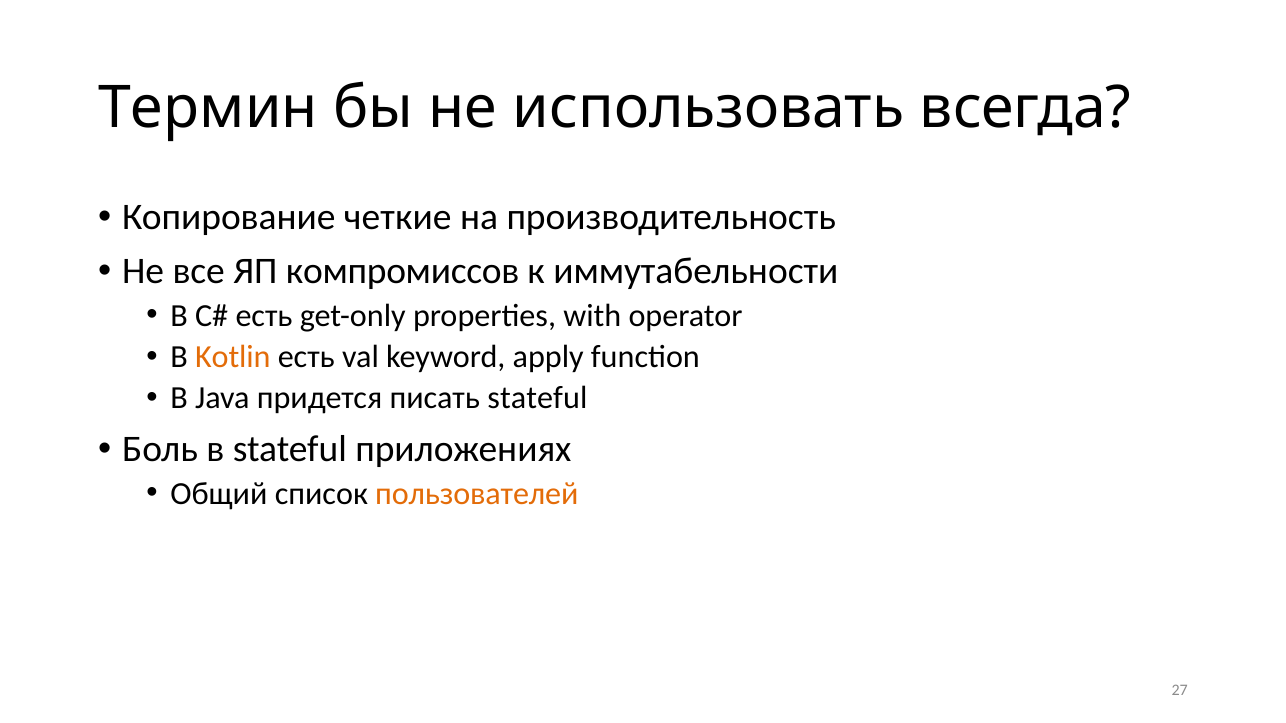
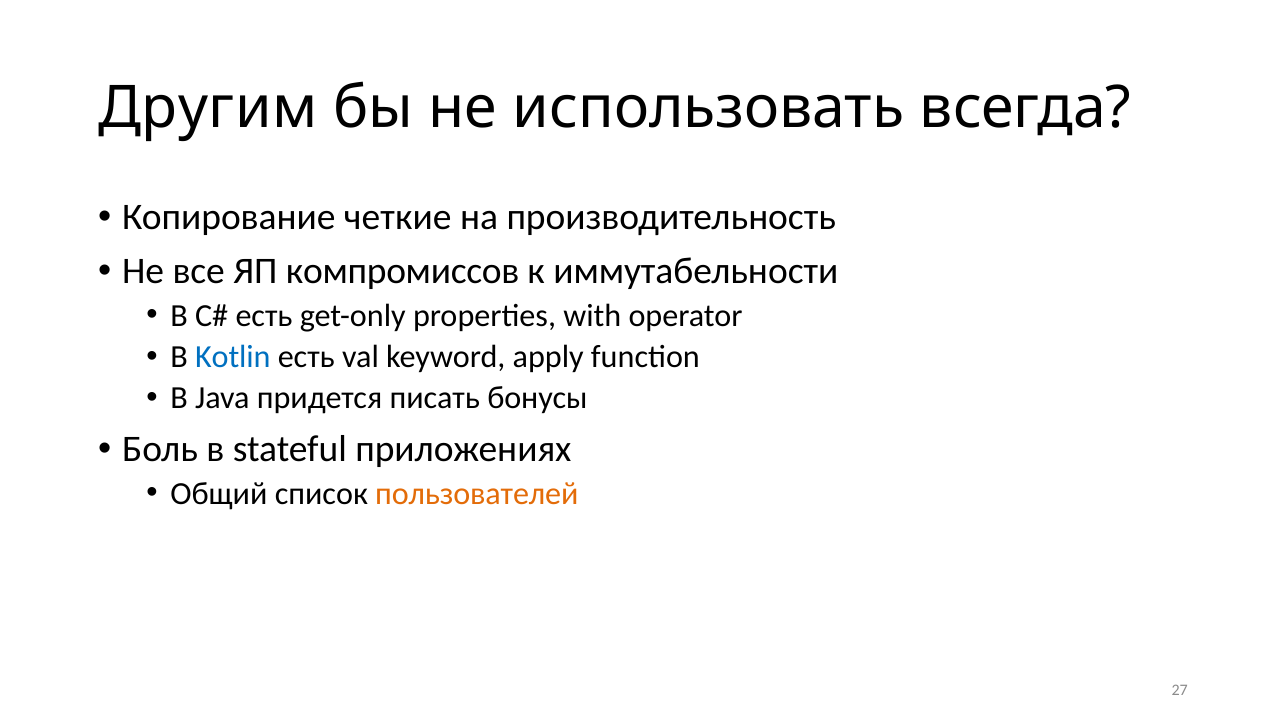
Термин: Термин -> Другим
Kotlin colour: orange -> blue
писать stateful: stateful -> бонусы
